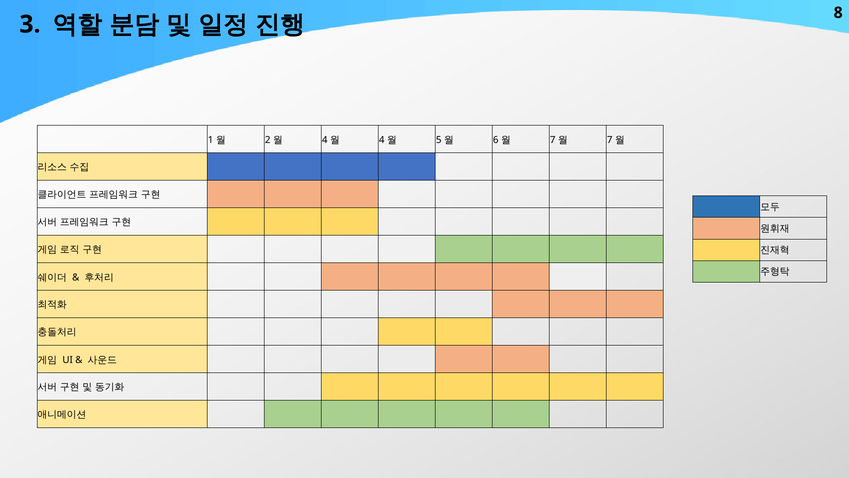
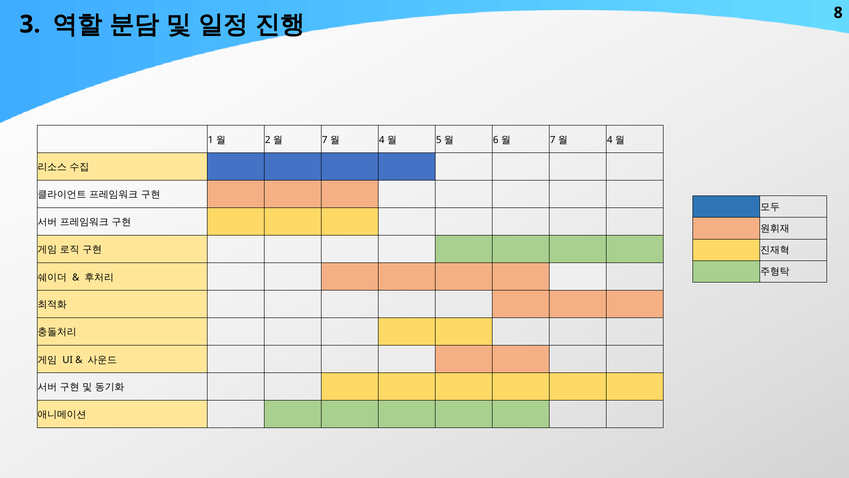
4 at (325, 140): 4 -> 7
7 at (610, 140): 7 -> 4
